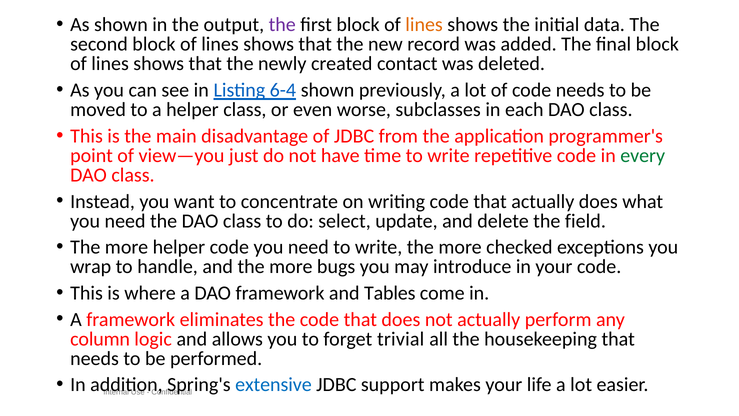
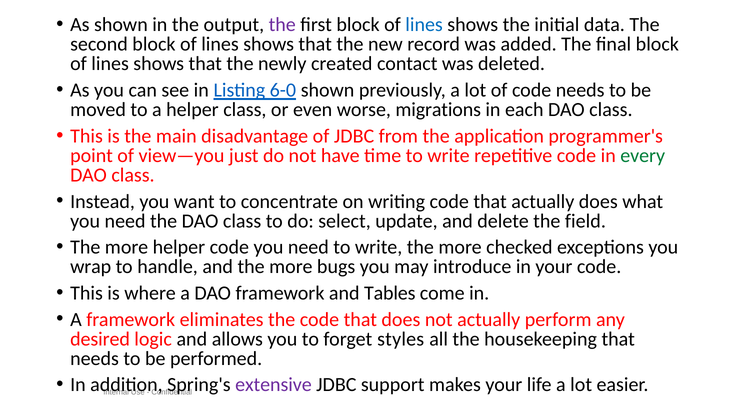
lines at (424, 25) colour: orange -> blue
6-4: 6-4 -> 6-0
subclasses: subclasses -> migrations
column: column -> desired
trivial: trivial -> styles
extensive colour: blue -> purple
